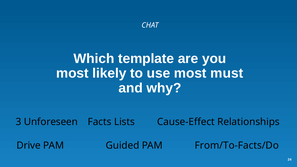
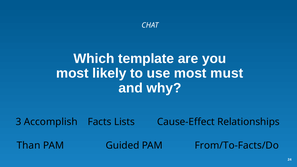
Unforeseen: Unforeseen -> Accomplish
Drive: Drive -> Than
